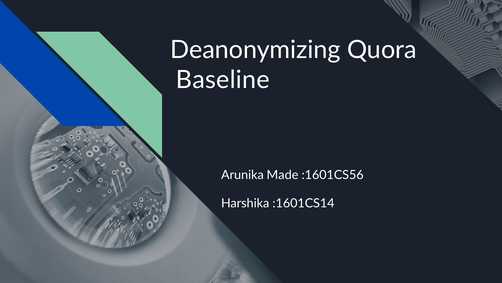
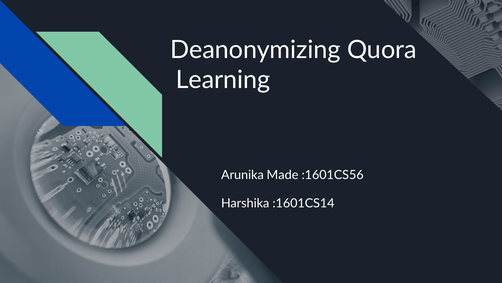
Baseline: Baseline -> Learning
